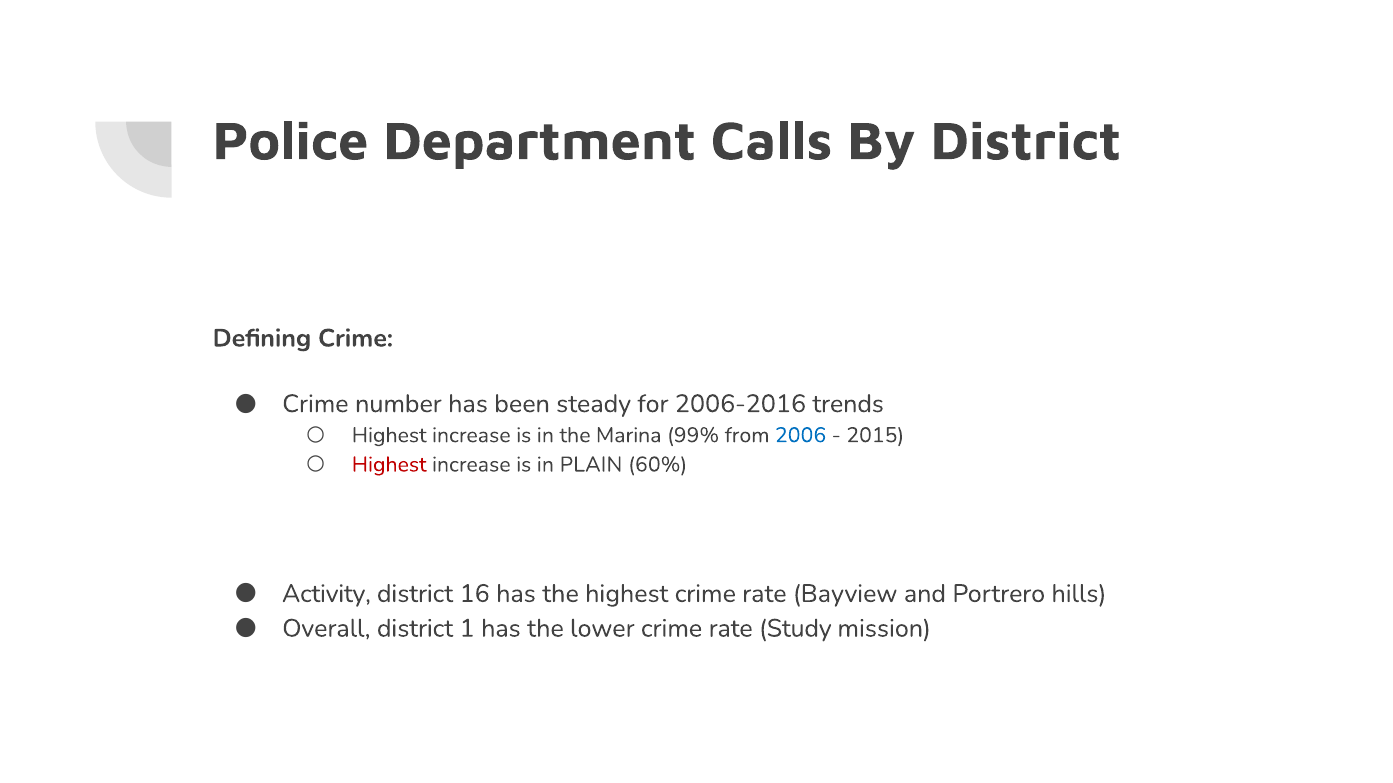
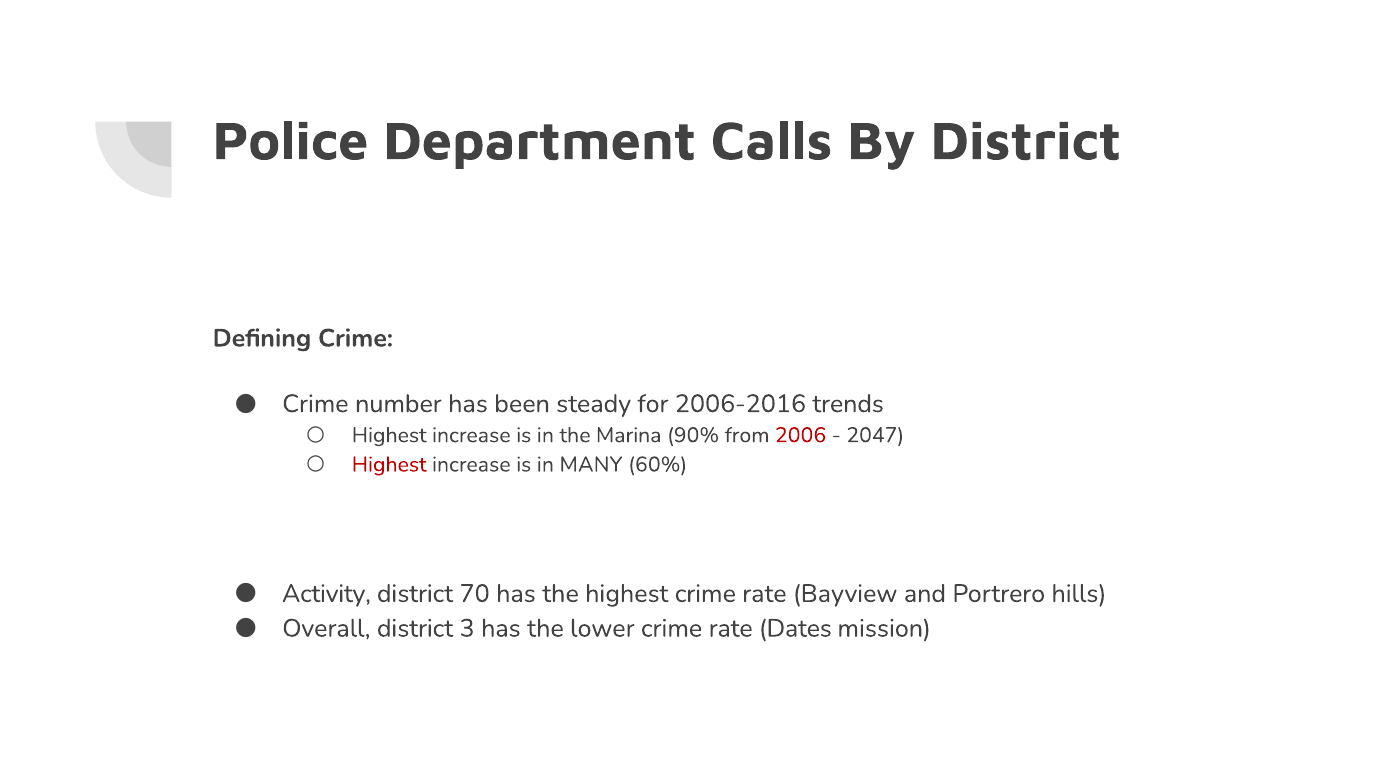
99%: 99% -> 90%
2006 colour: blue -> red
2015: 2015 -> 2047
PLAIN: PLAIN -> MANY
16: 16 -> 70
1: 1 -> 3
Study: Study -> Dates
